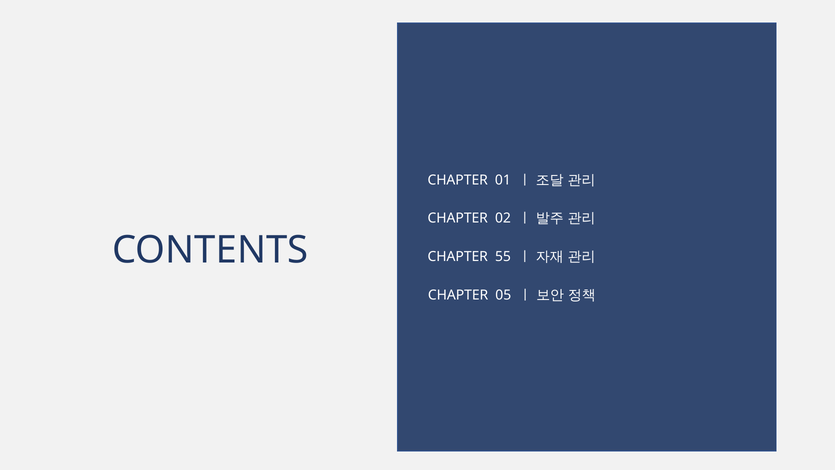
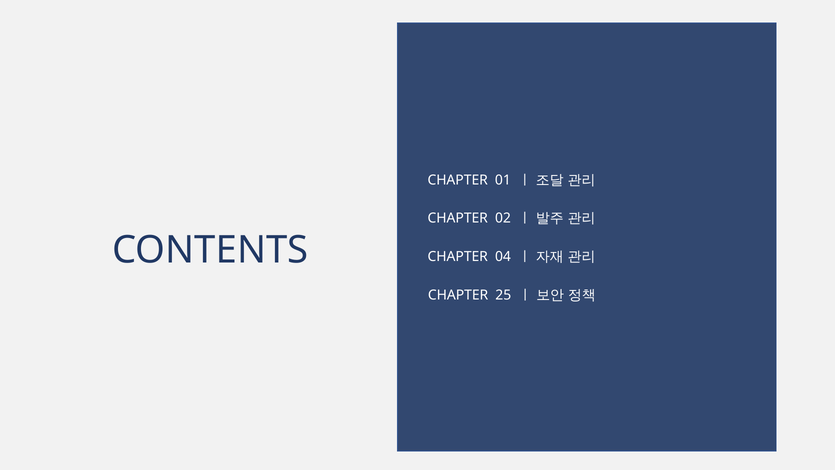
55: 55 -> 04
05: 05 -> 25
